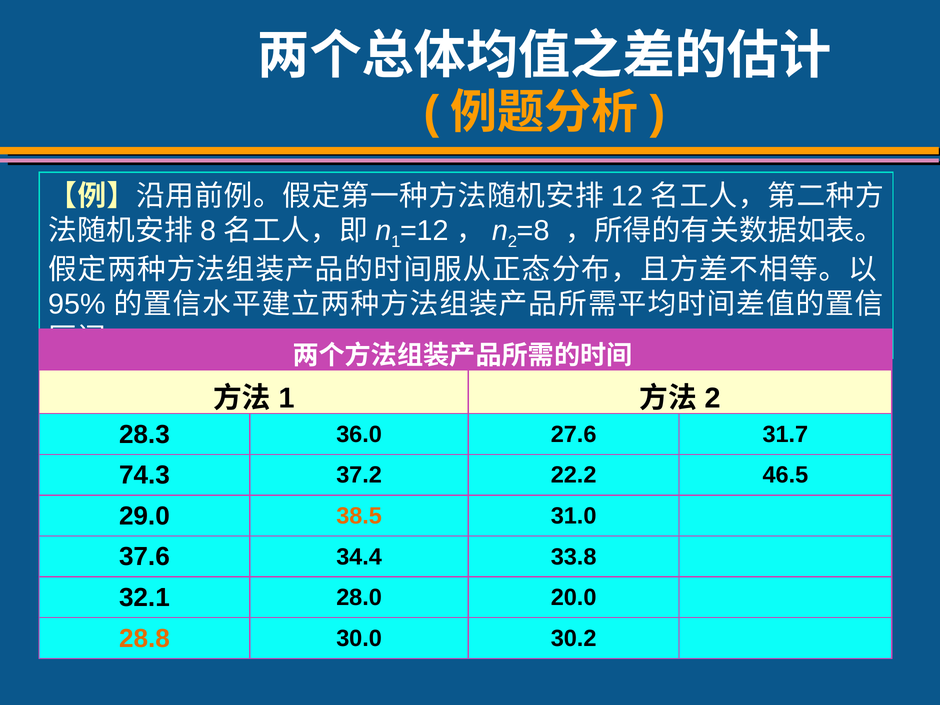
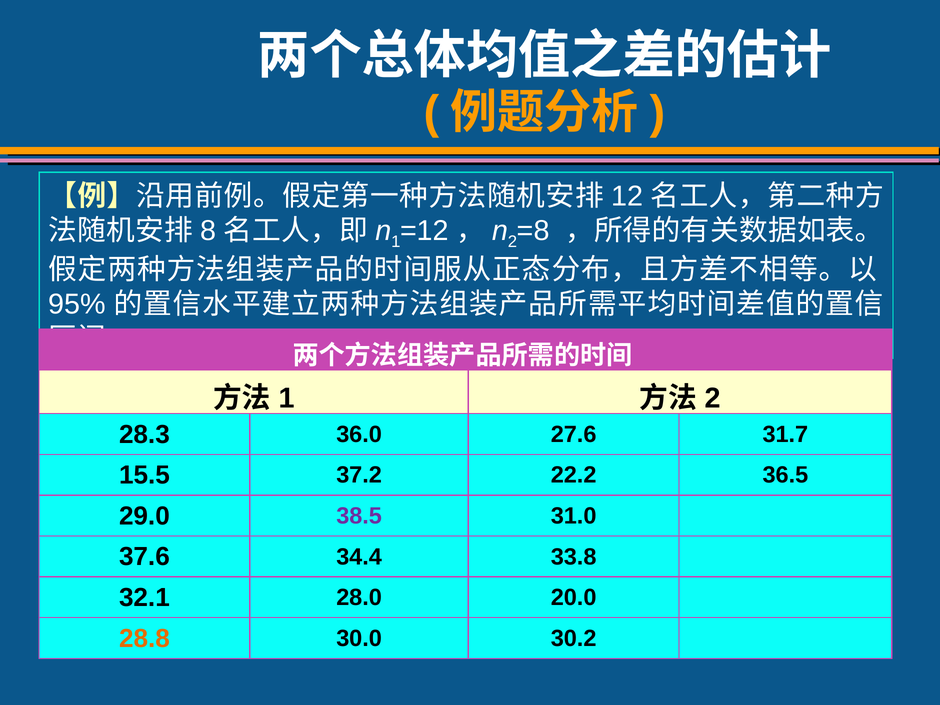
74.3: 74.3 -> 15.5
46.5: 46.5 -> 36.5
38.5 colour: orange -> purple
